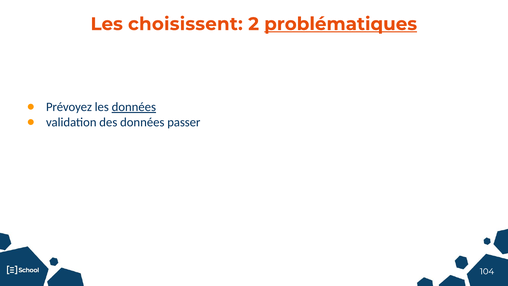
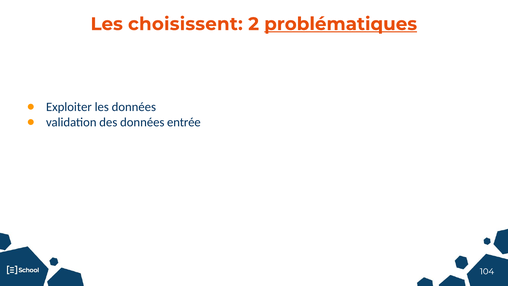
Prévoyez: Prévoyez -> Exploiter
données at (134, 107) underline: present -> none
passer: passer -> entrée
